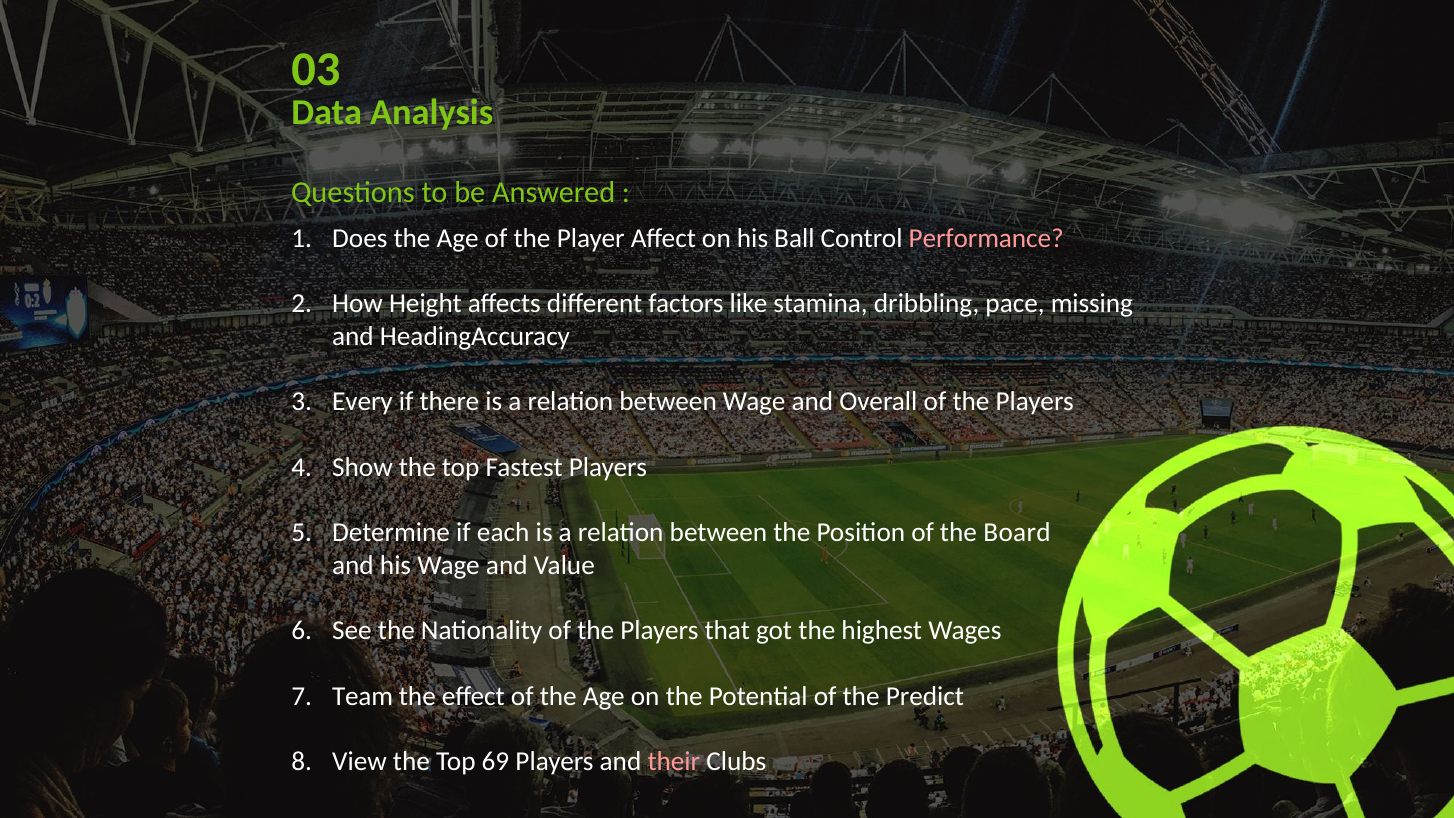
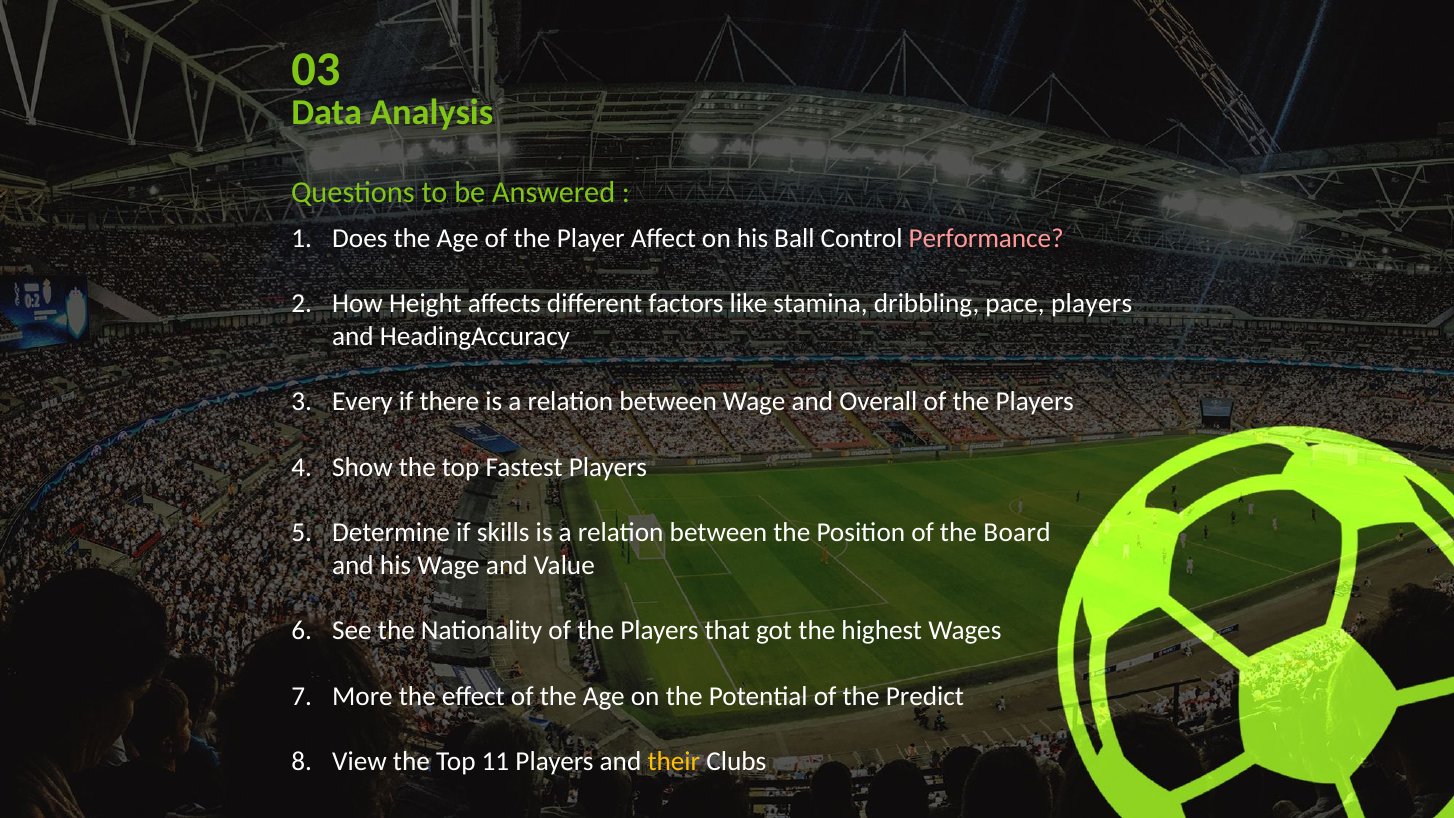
pace missing: missing -> players
each: each -> skills
Team: Team -> More
69: 69 -> 11
their colour: pink -> yellow
